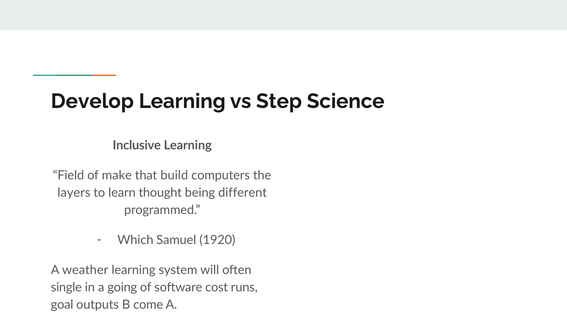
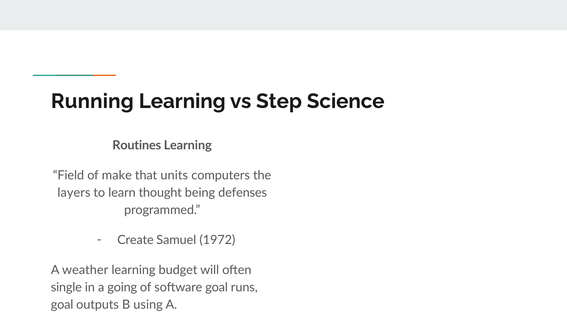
Develop: Develop -> Running
Inclusive: Inclusive -> Routines
build: build -> units
different: different -> defenses
Which: Which -> Create
1920: 1920 -> 1972
system: system -> budget
software cost: cost -> goal
come: come -> using
